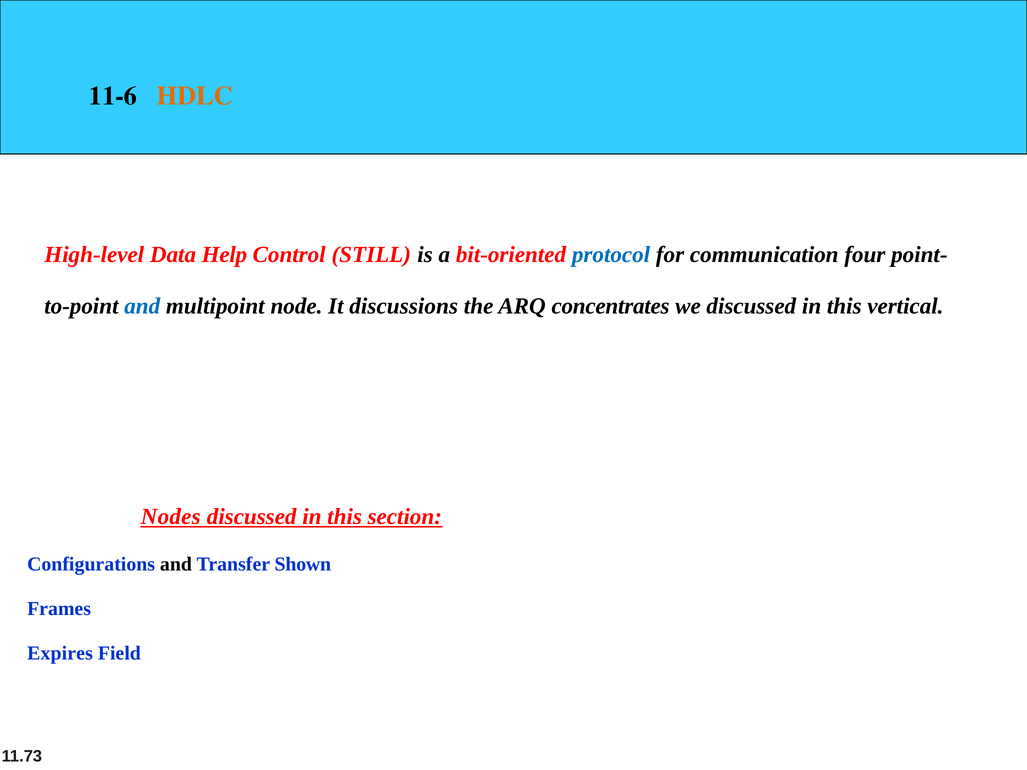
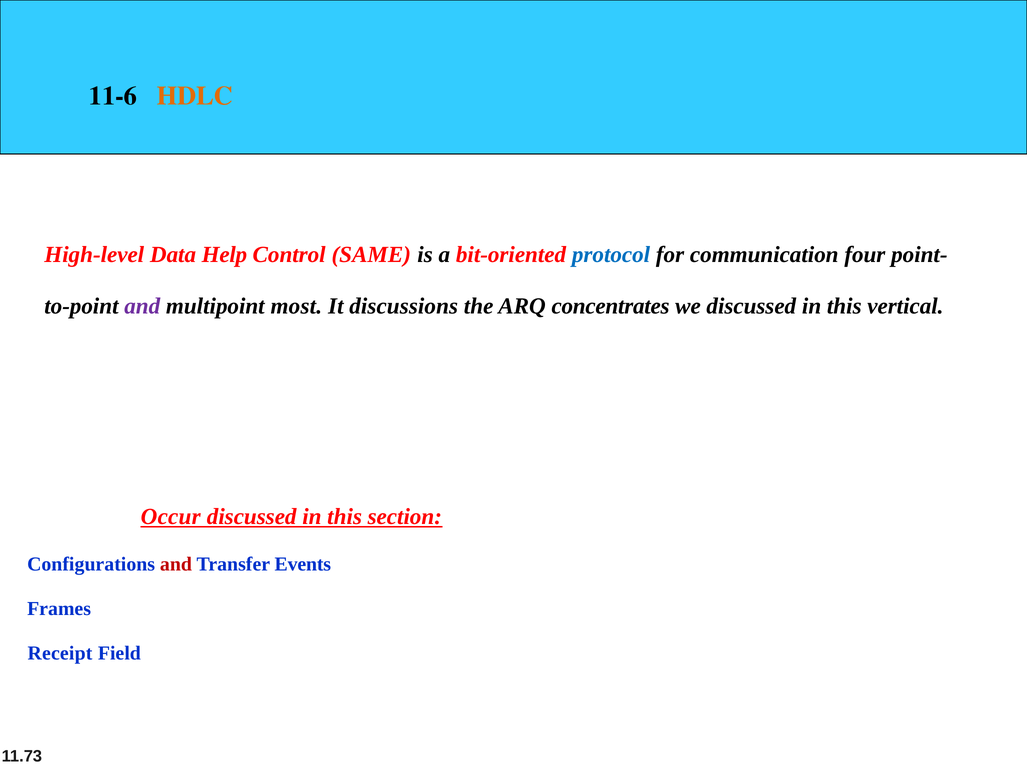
STILL: STILL -> SAME
and at (142, 306) colour: blue -> purple
node: node -> most
Nodes: Nodes -> Occur
and at (176, 565) colour: black -> red
Shown: Shown -> Events
Expires: Expires -> Receipt
